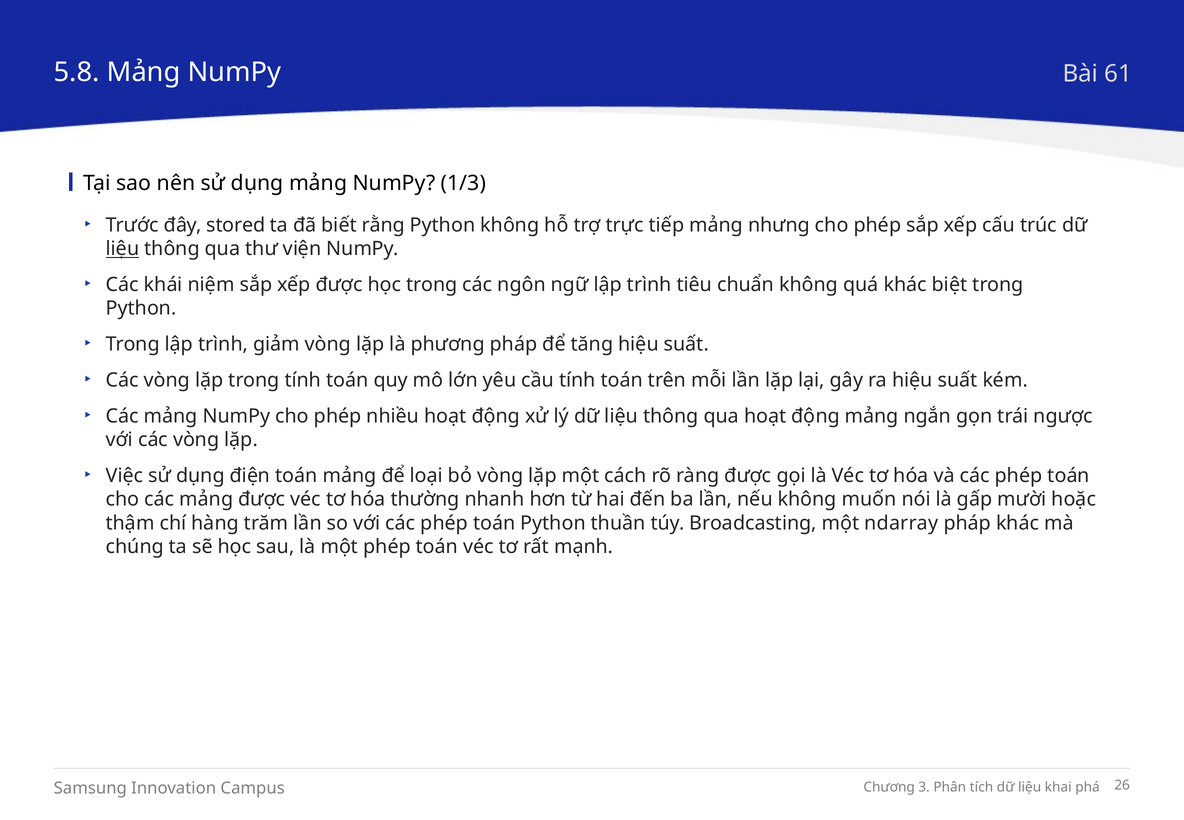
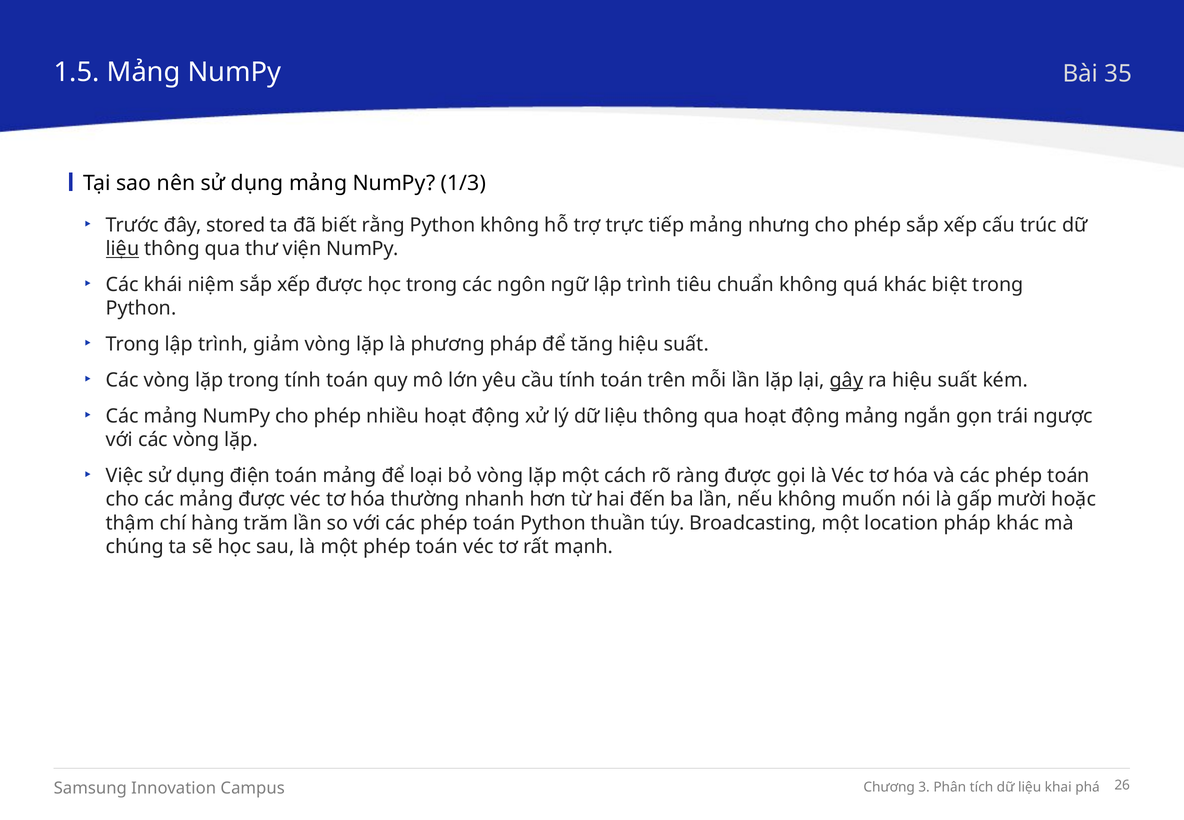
5.8: 5.8 -> 1.5
61: 61 -> 35
gây underline: none -> present
ndarray: ndarray -> location
